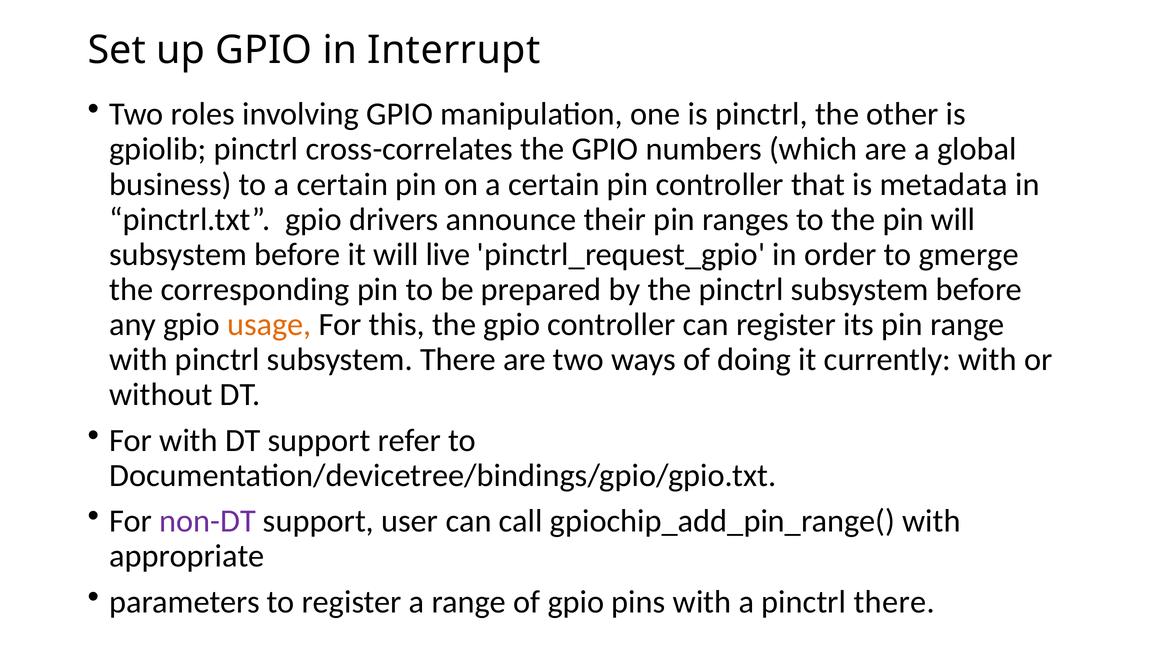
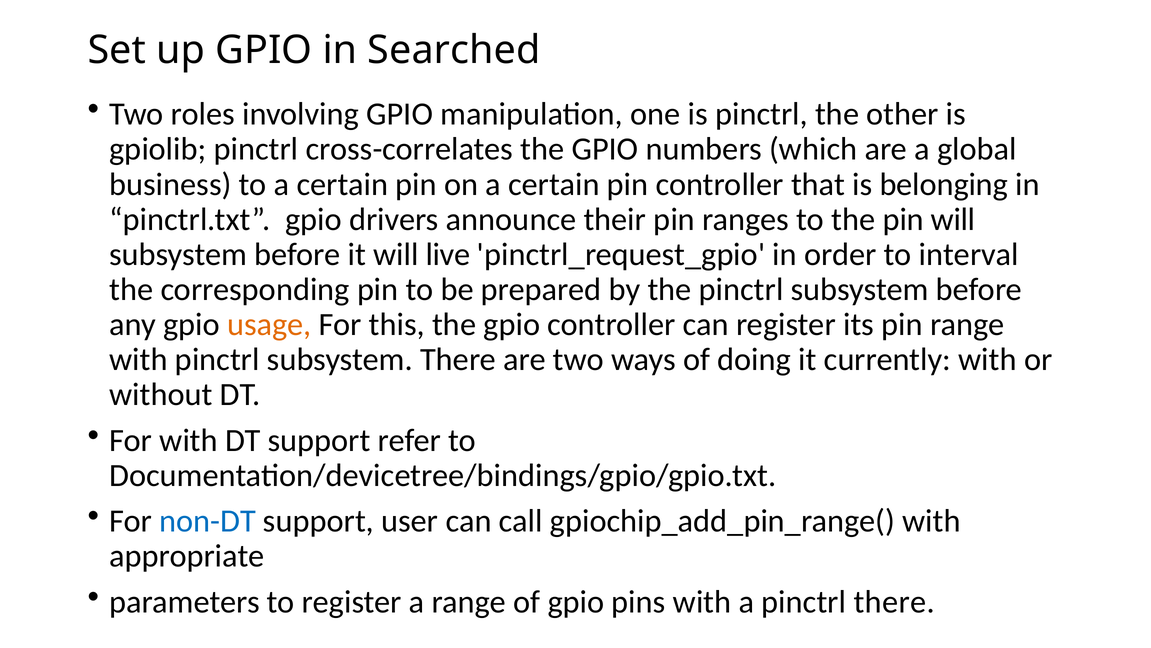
Interrupt: Interrupt -> Searched
metadata: metadata -> belonging
gmerge: gmerge -> interval
non-DT colour: purple -> blue
